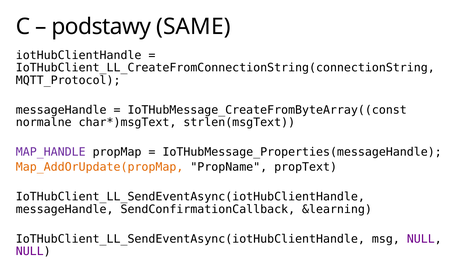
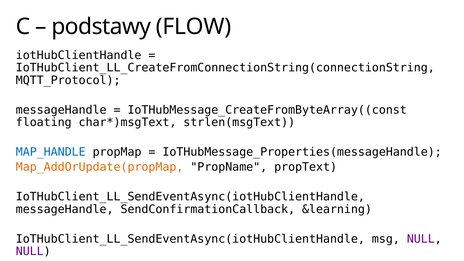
SAME: SAME -> FLOW
normalne: normalne -> floating
MAP_HANDLE colour: purple -> blue
